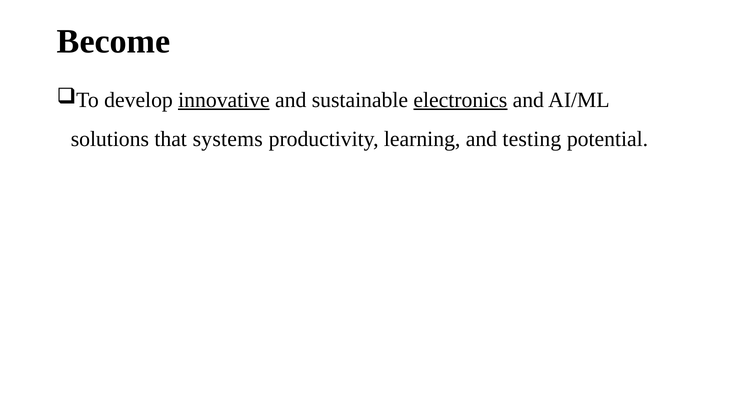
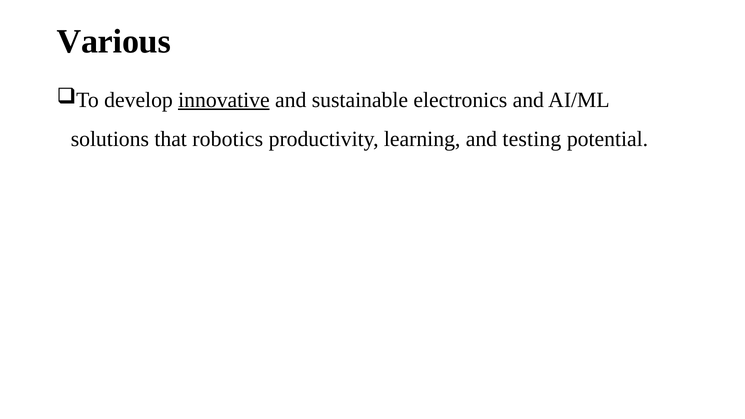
Become: Become -> Various
electronics underline: present -> none
systems: systems -> robotics
